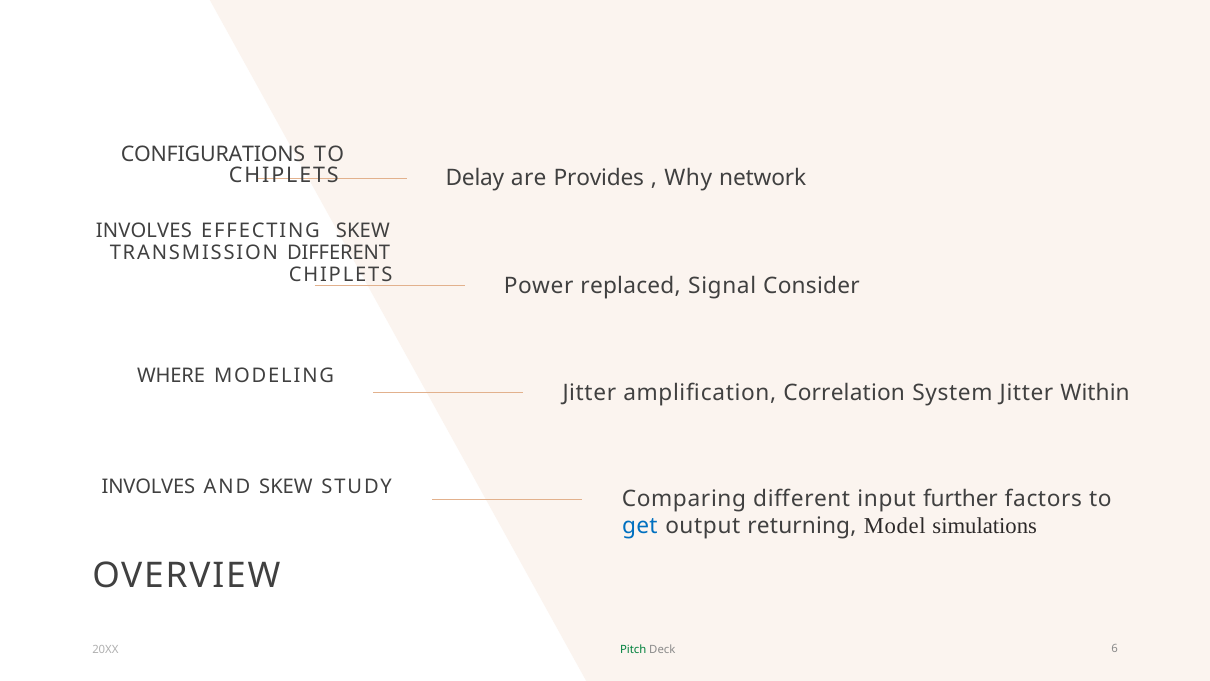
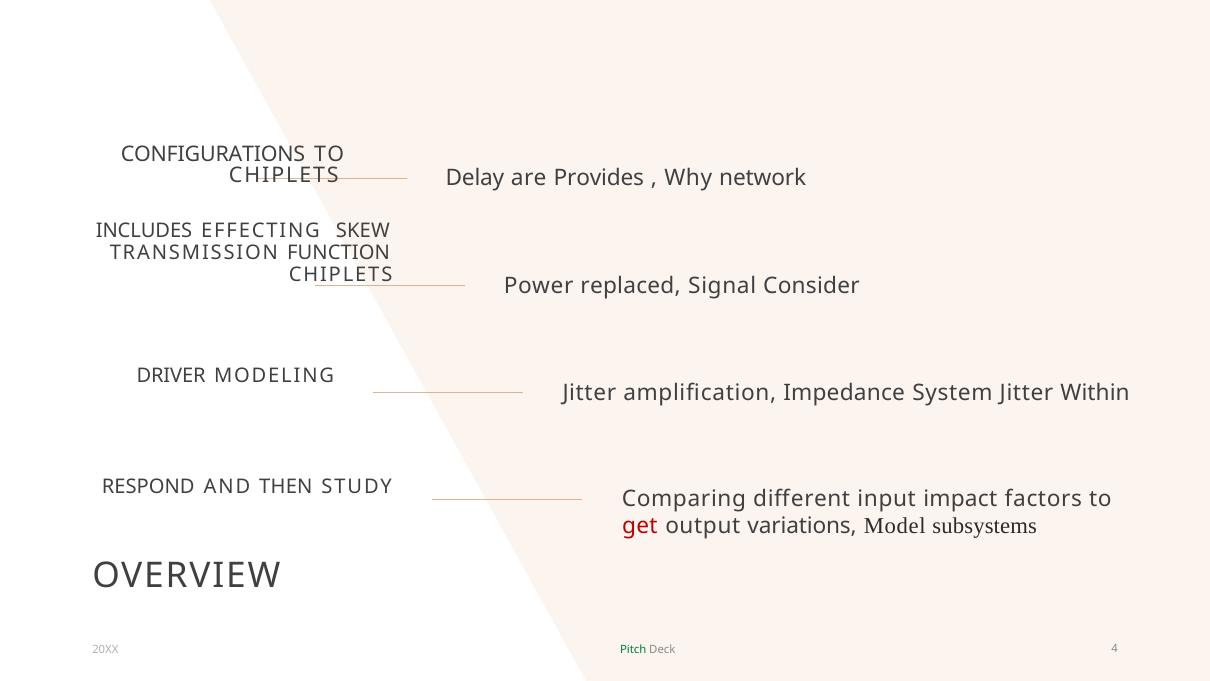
INVOLVES at (144, 231): INVOLVES -> INCLUDES
TRANSMISSION DIFFERENT: DIFFERENT -> FUNCTION
WHERE: WHERE -> DRIVER
Correlation: Correlation -> Impedance
INVOLVES at (148, 486): INVOLVES -> RESPOND
AND SKEW: SKEW -> THEN
further: further -> impact
get colour: blue -> red
returning: returning -> variations
simulations: simulations -> subsystems
6: 6 -> 4
